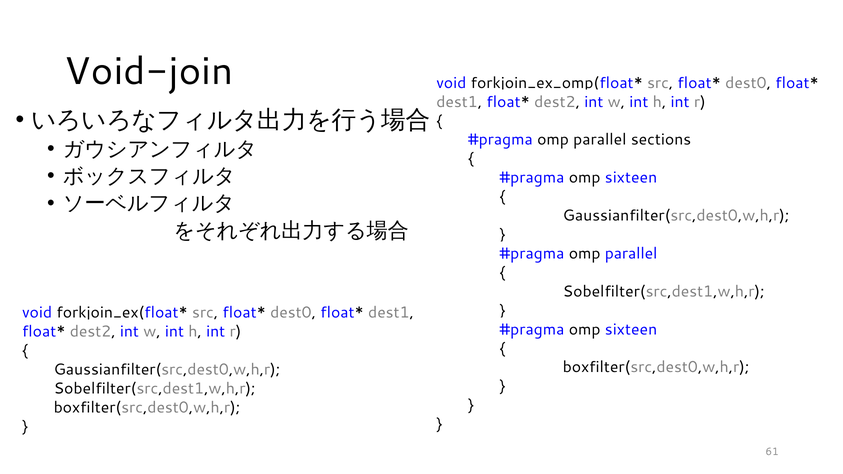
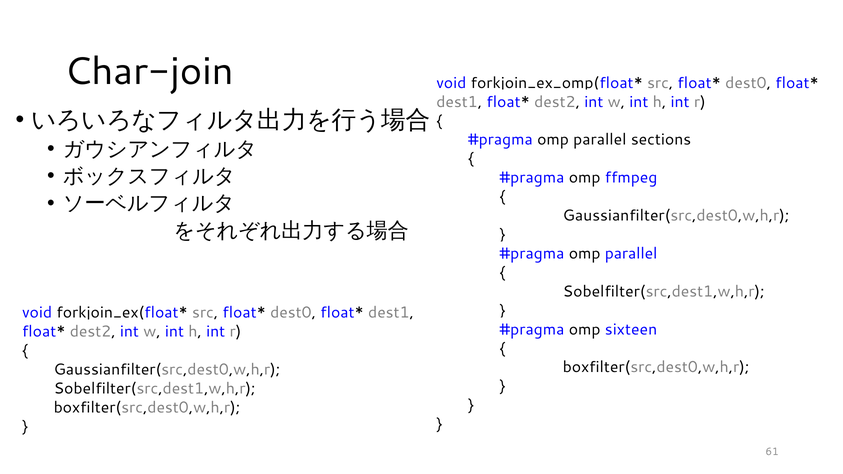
Void-join: Void-join -> Char-join
sixteen at (631, 178): sixteen -> ffmpeg
